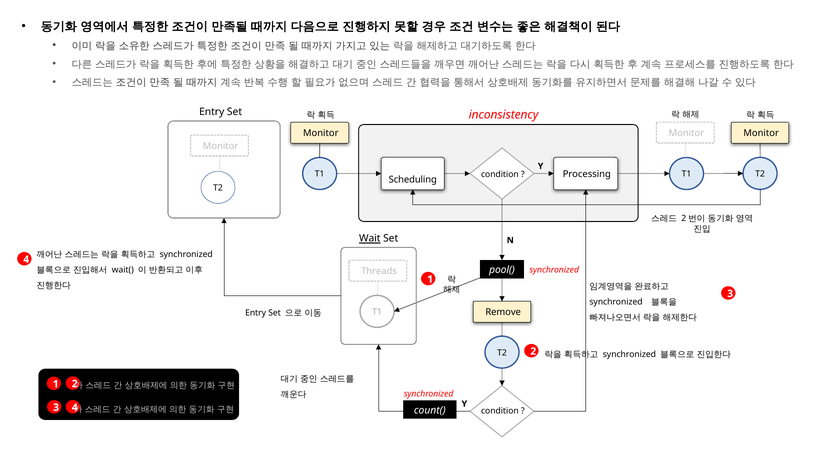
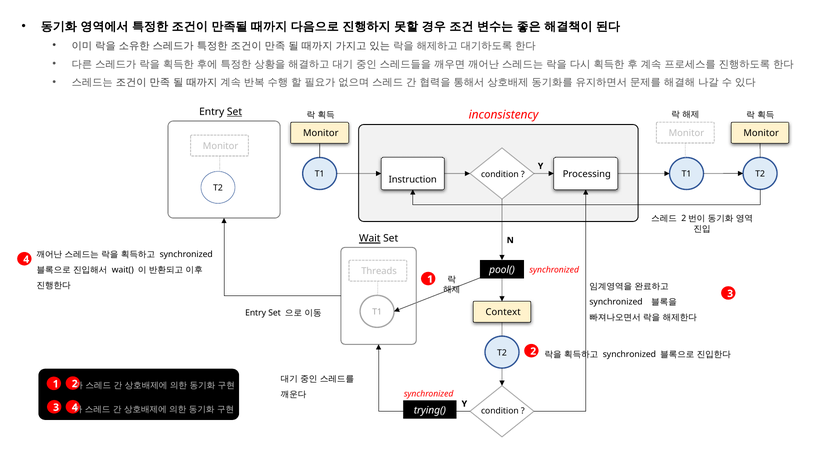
Set at (235, 112) underline: none -> present
Scheduling: Scheduling -> Instruction
Remove: Remove -> Context
count(: count( -> trying(
